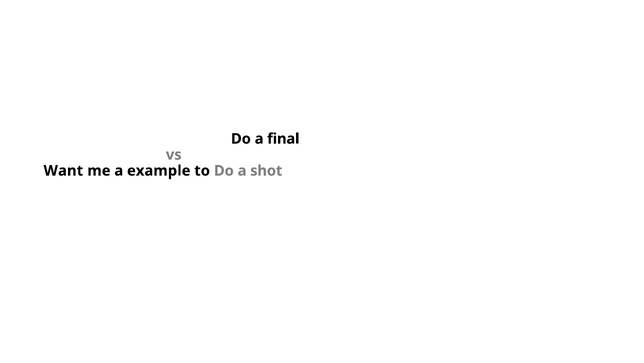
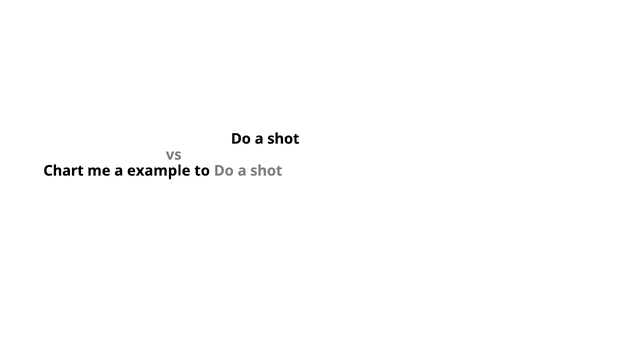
final at (283, 139): final -> shot
Want: Want -> Chart
